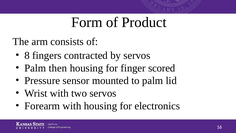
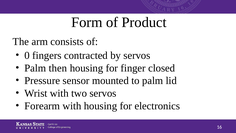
8: 8 -> 0
scored: scored -> closed
